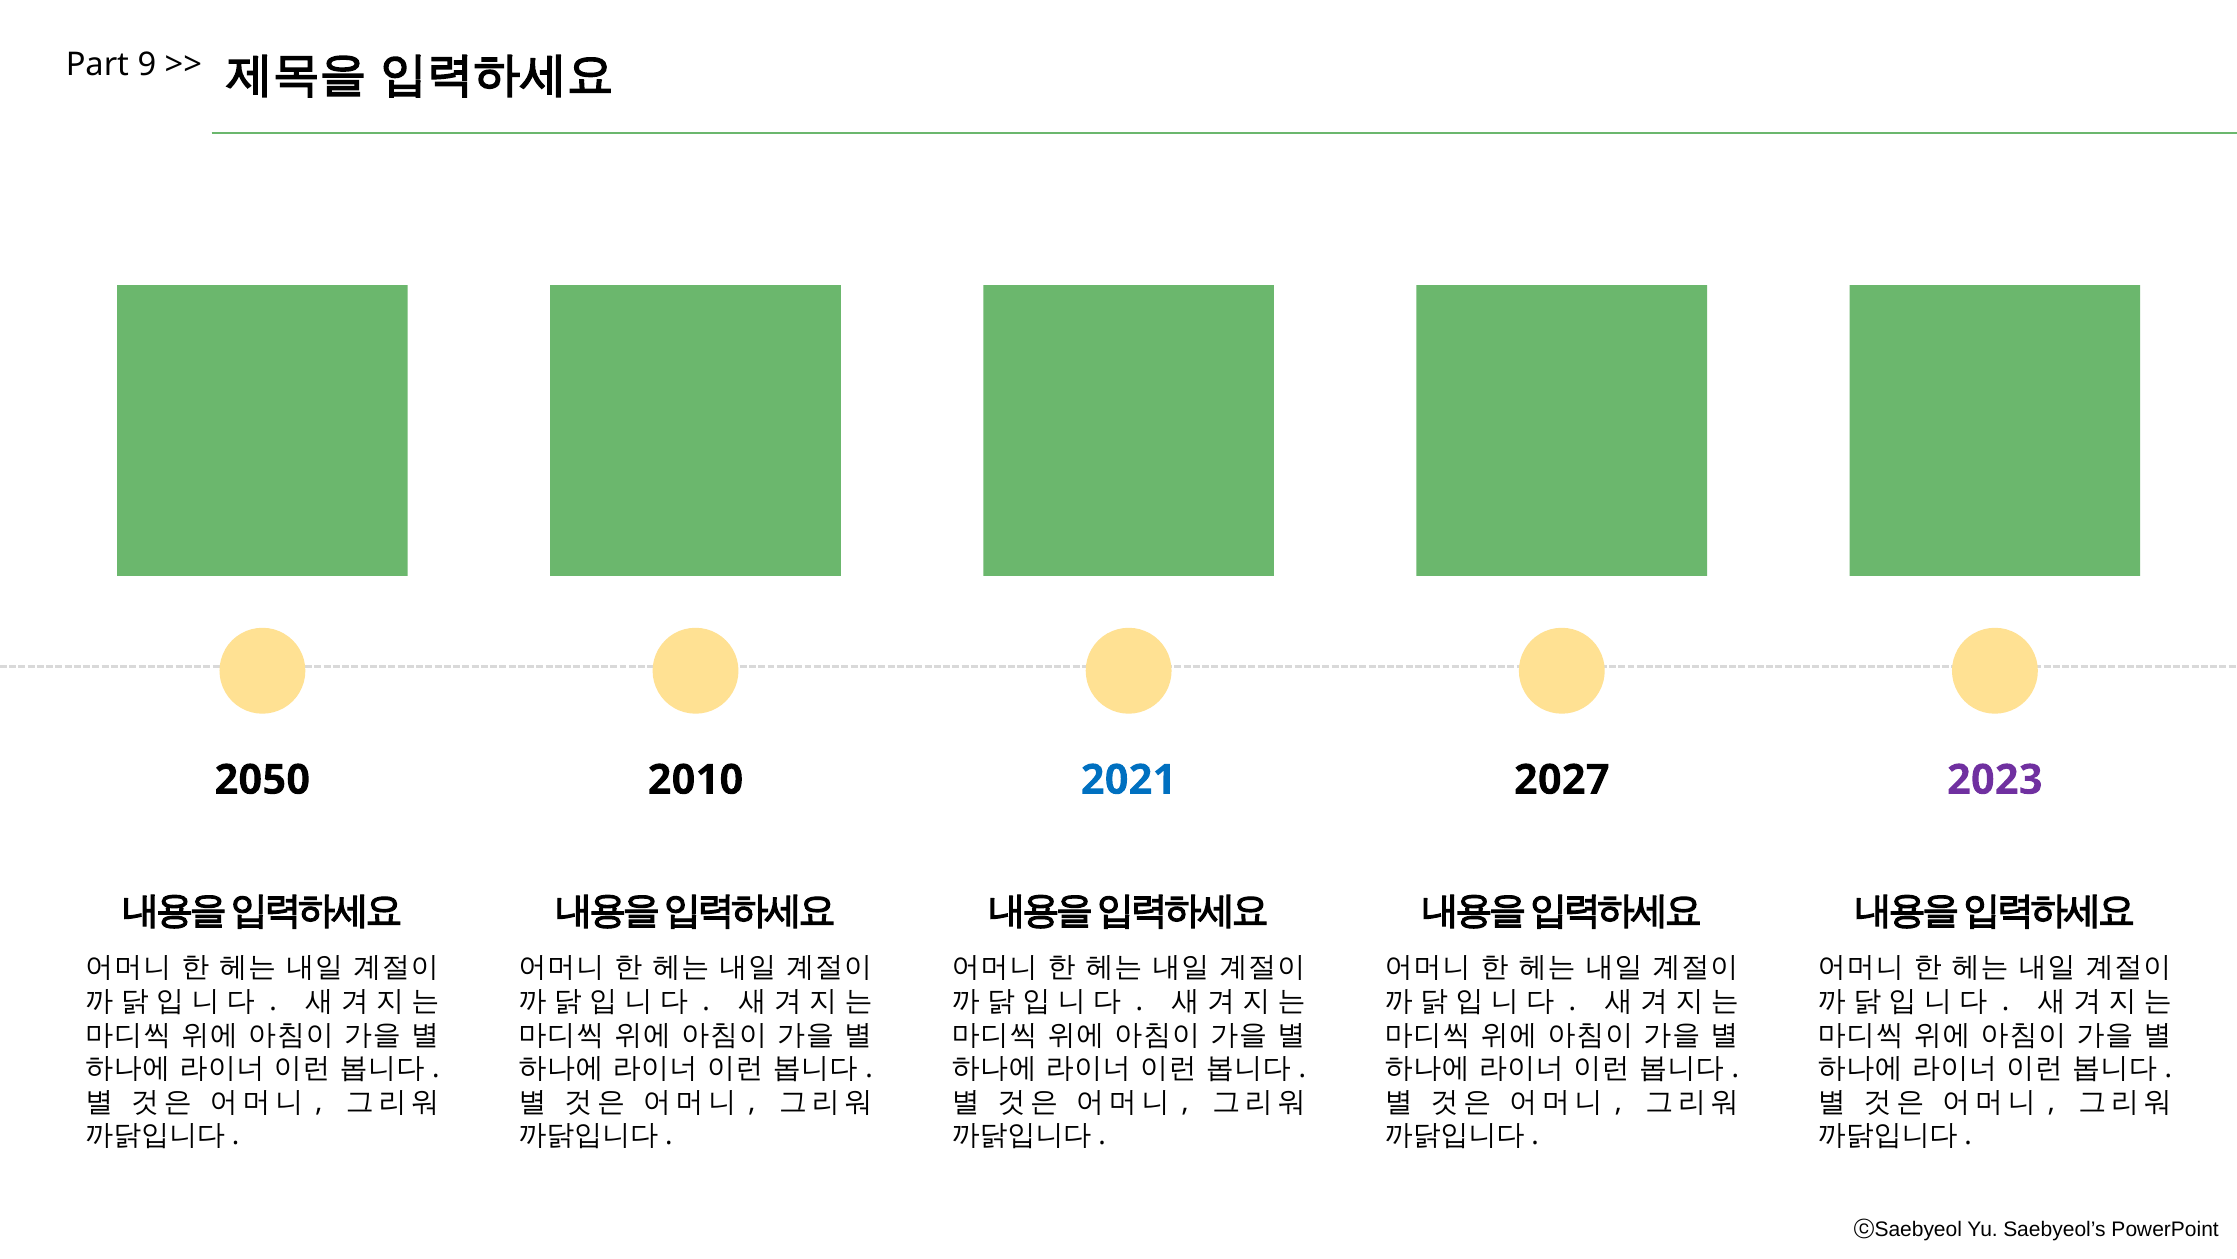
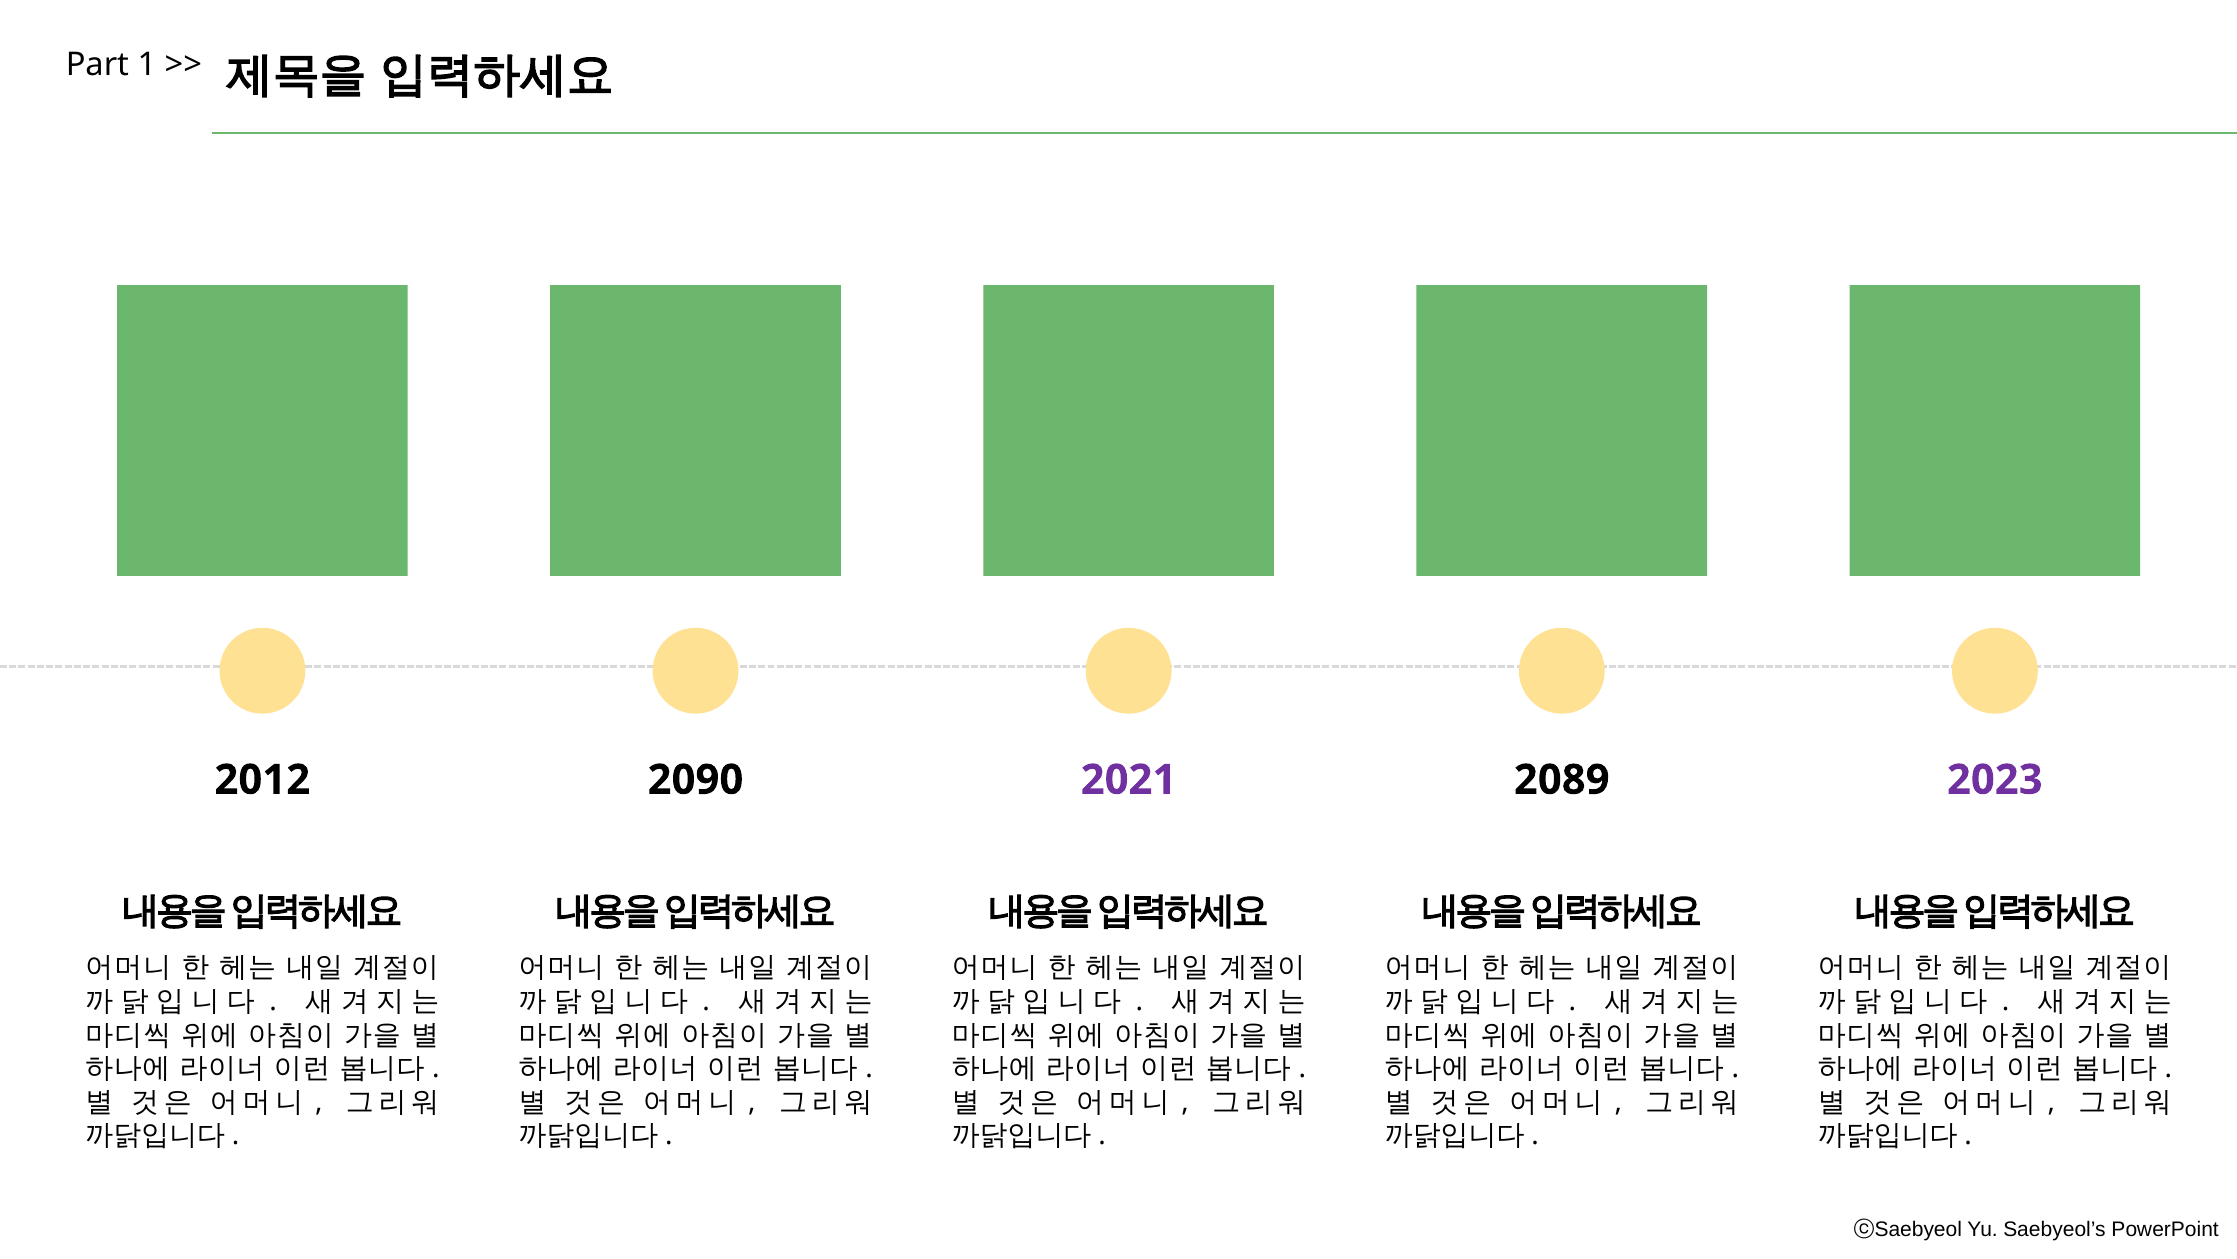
9: 9 -> 1
2050: 2050 -> 2012
2010: 2010 -> 2090
2021 colour: blue -> purple
2027: 2027 -> 2089
